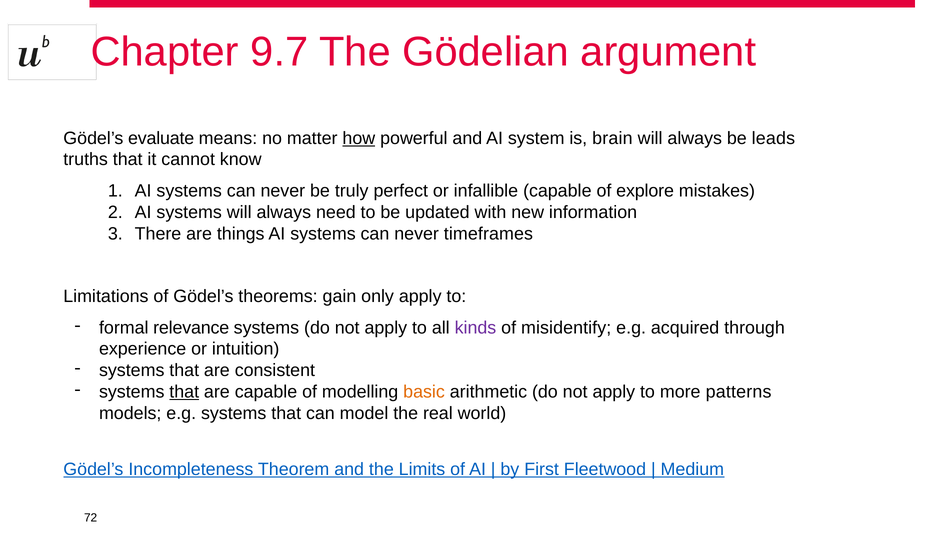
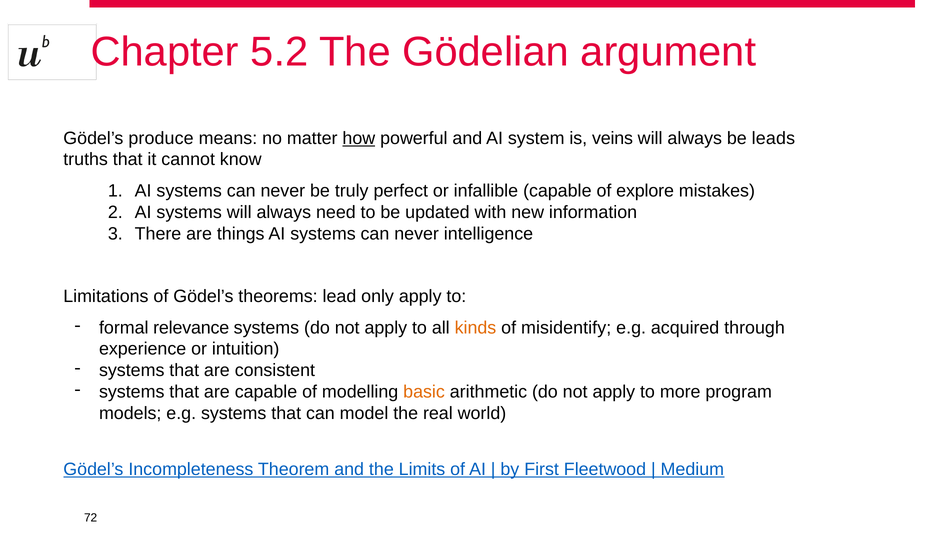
9.7: 9.7 -> 5.2
evaluate: evaluate -> produce
brain: brain -> veins
timeframes: timeframes -> intelligence
gain: gain -> lead
kinds colour: purple -> orange
that at (184, 392) underline: present -> none
patterns: patterns -> program
